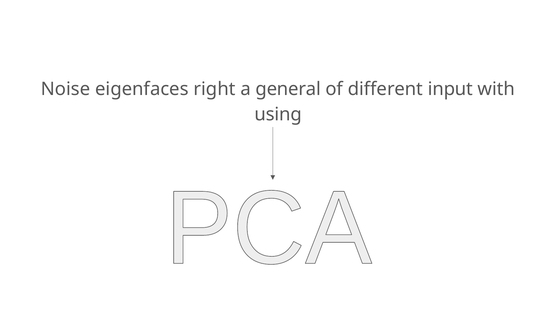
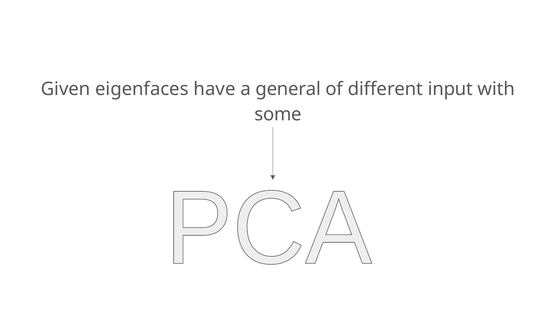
Noise: Noise -> Given
right: right -> have
using: using -> some
